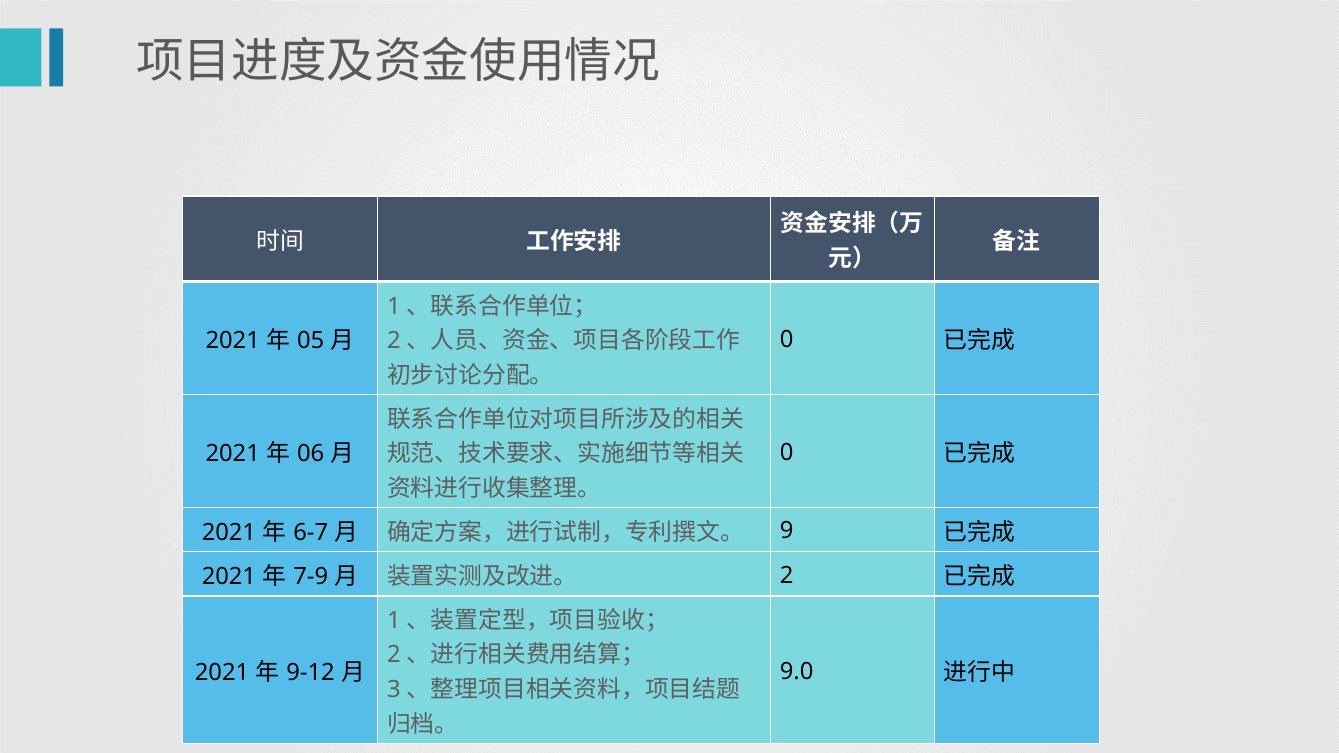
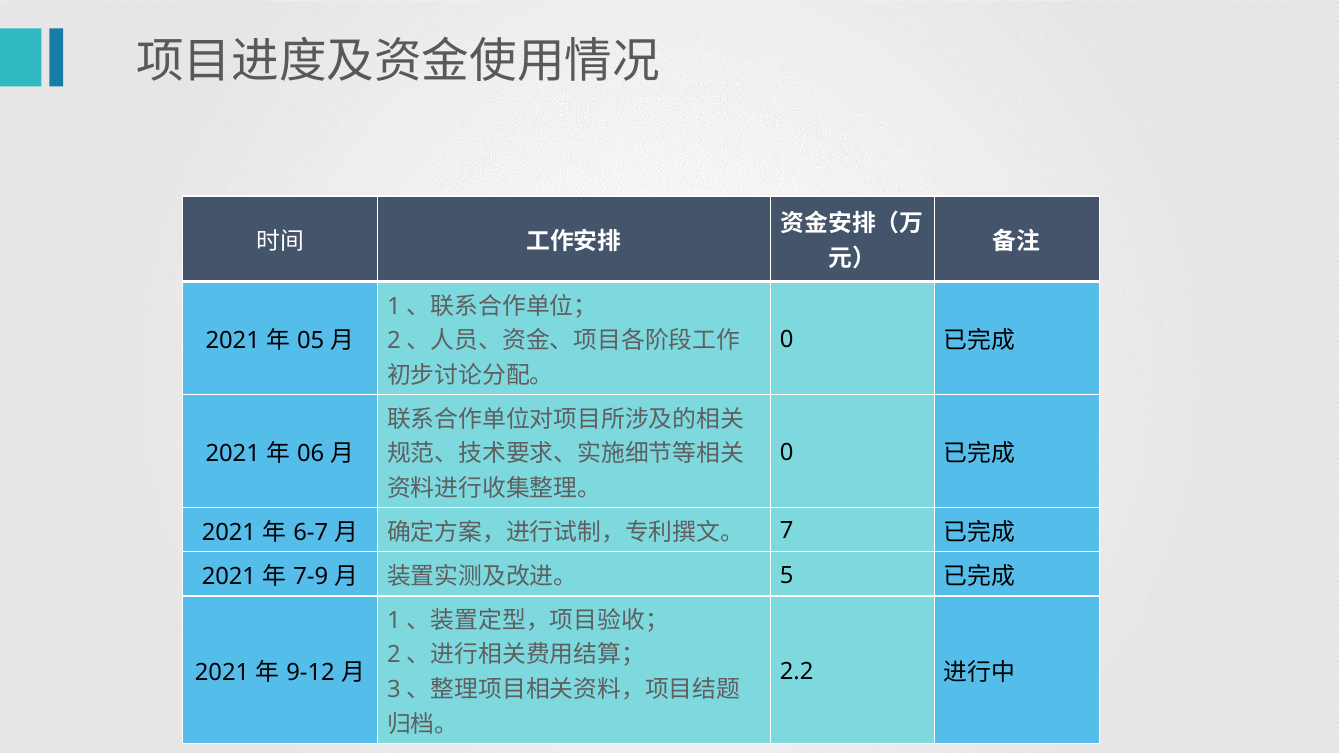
9: 9 -> 7
2 at (787, 575): 2 -> 5
9.0: 9.0 -> 2.2
